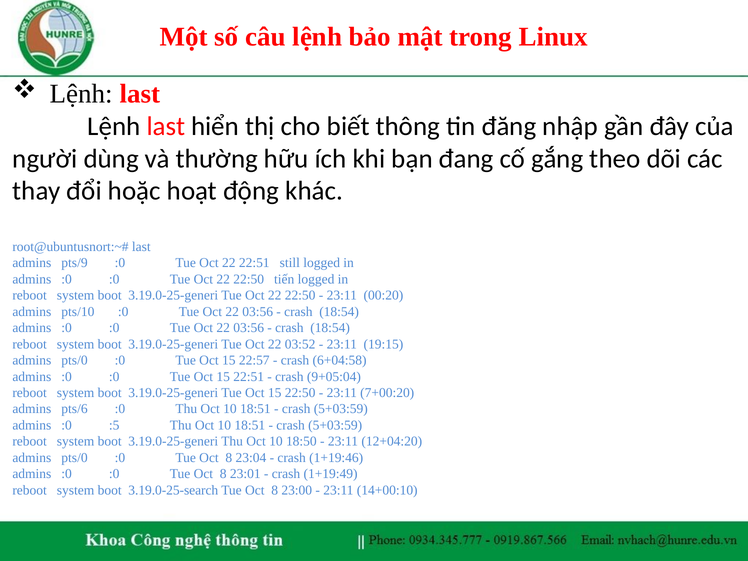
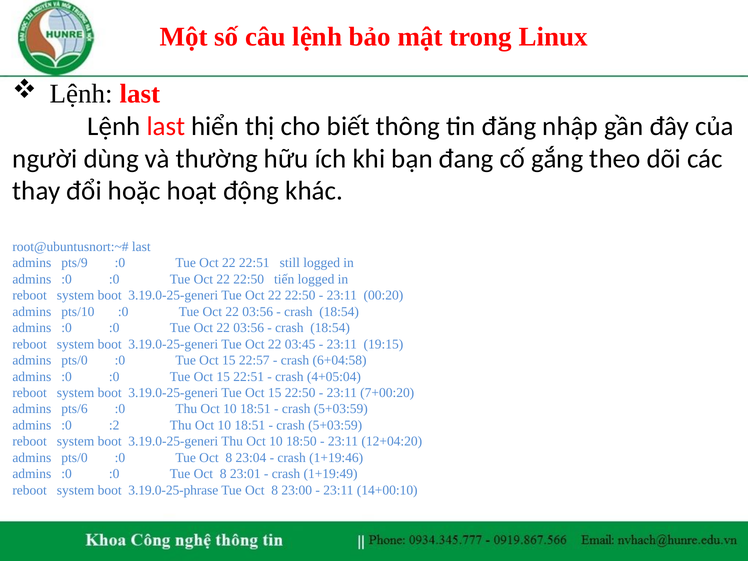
03:52: 03:52 -> 03:45
9+05:04: 9+05:04 -> 4+05:04
:5: :5 -> :2
3.19.0-25-search: 3.19.0-25-search -> 3.19.0-25-phrase
